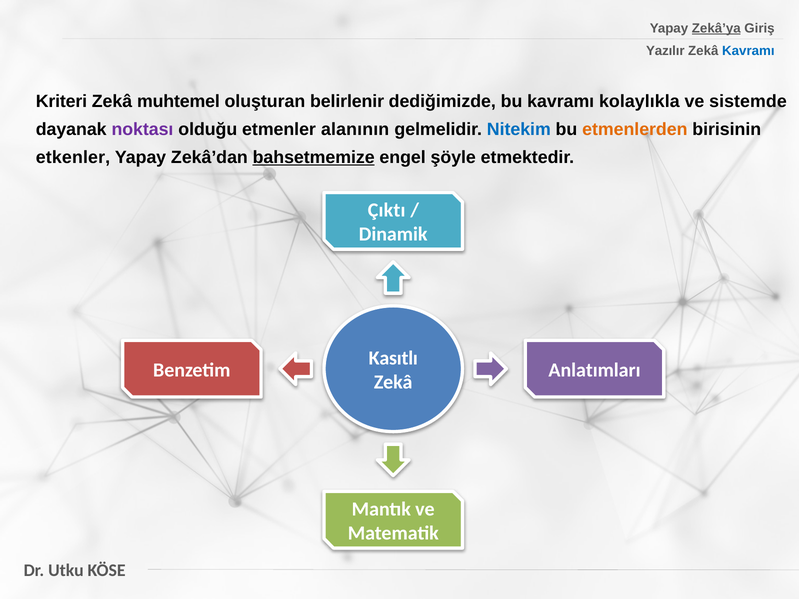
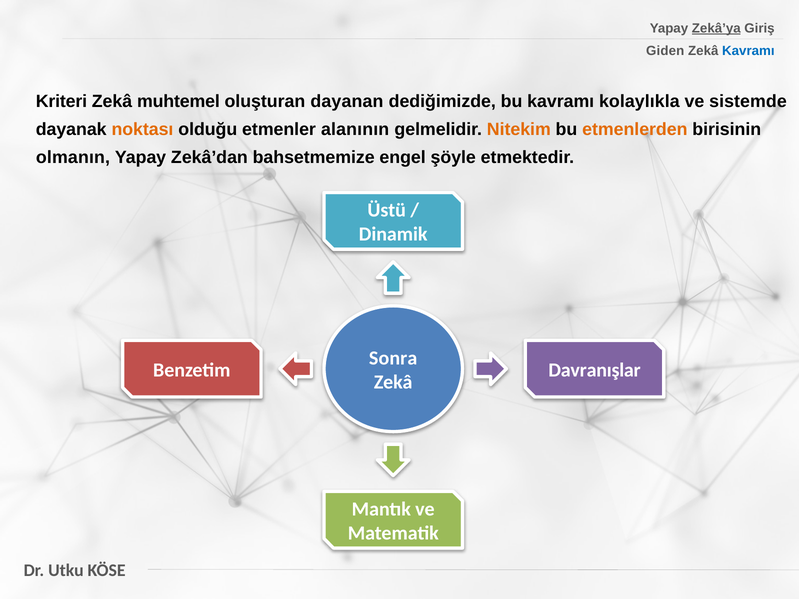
Yazılır: Yazılır -> Giden
belirlenir: belirlenir -> dayanan
noktası colour: purple -> orange
Nitekim colour: blue -> orange
etkenler: etkenler -> olmanın
bahsetmemize underline: present -> none
Çıktı: Çıktı -> Üstü
Kasıtlı: Kasıtlı -> Sonra
Anlatımları: Anlatımları -> Davranışlar
